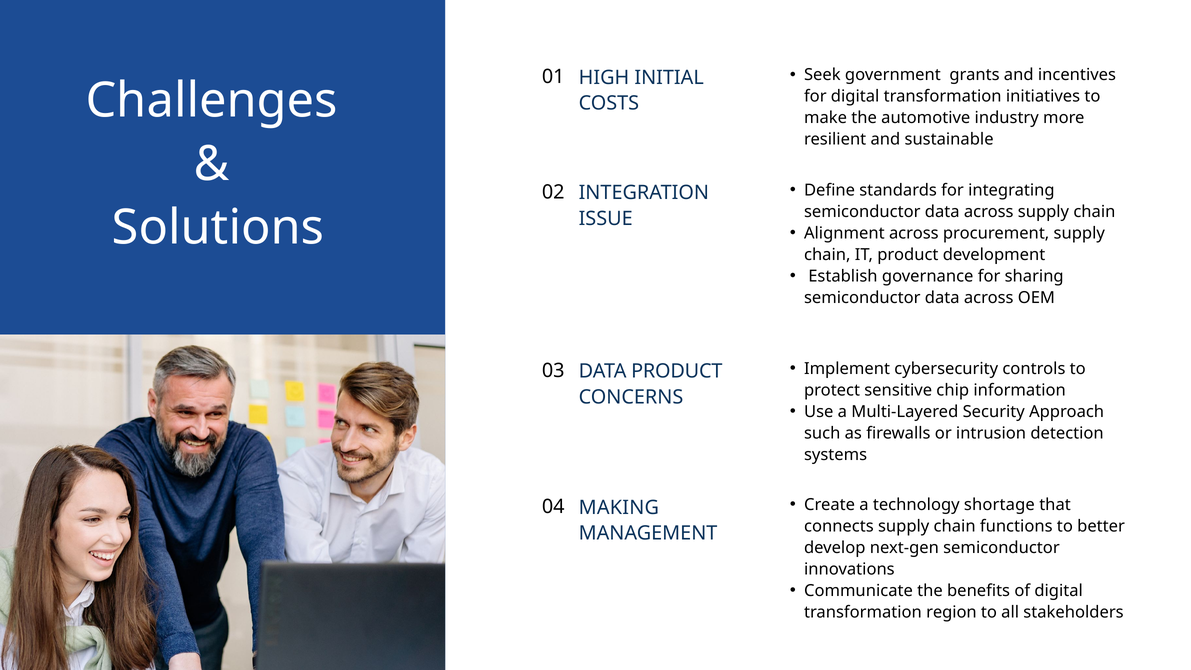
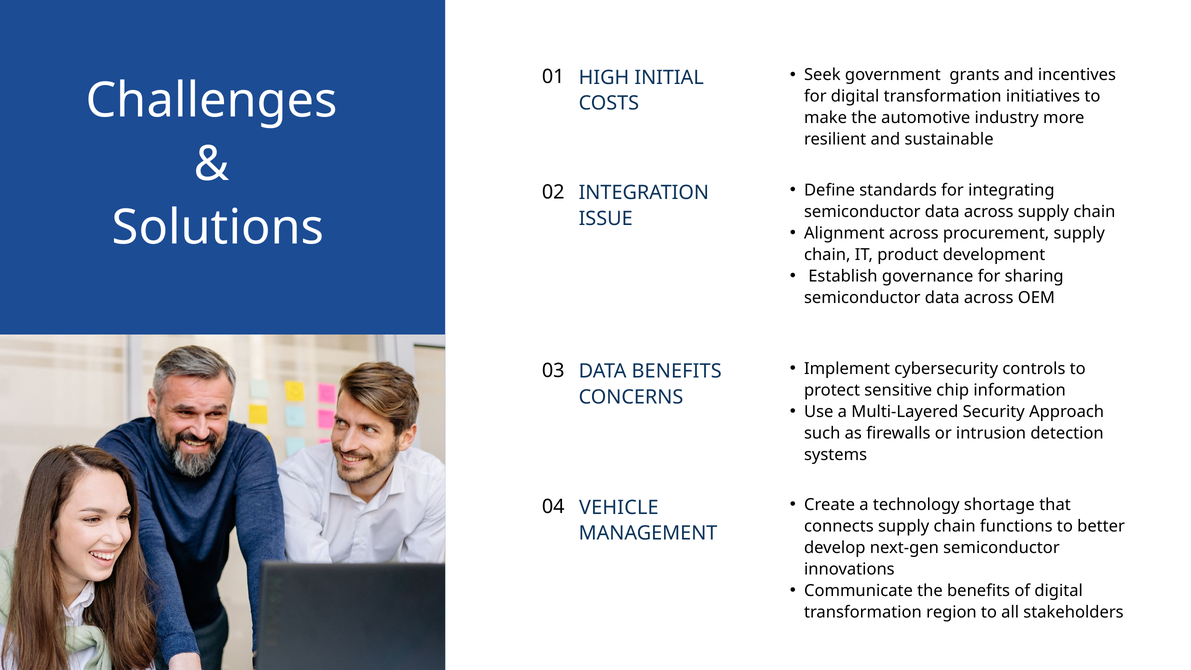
DATA PRODUCT: PRODUCT -> BENEFITS
MAKING: MAKING -> VEHICLE
